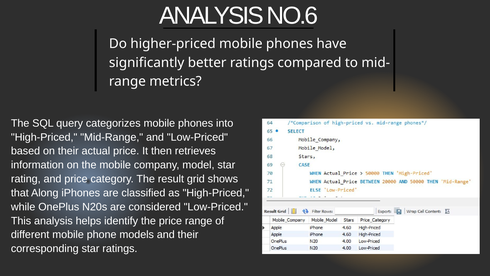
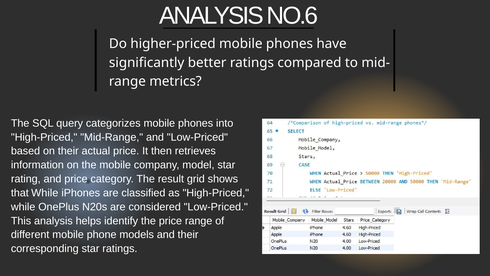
that Along: Along -> While
